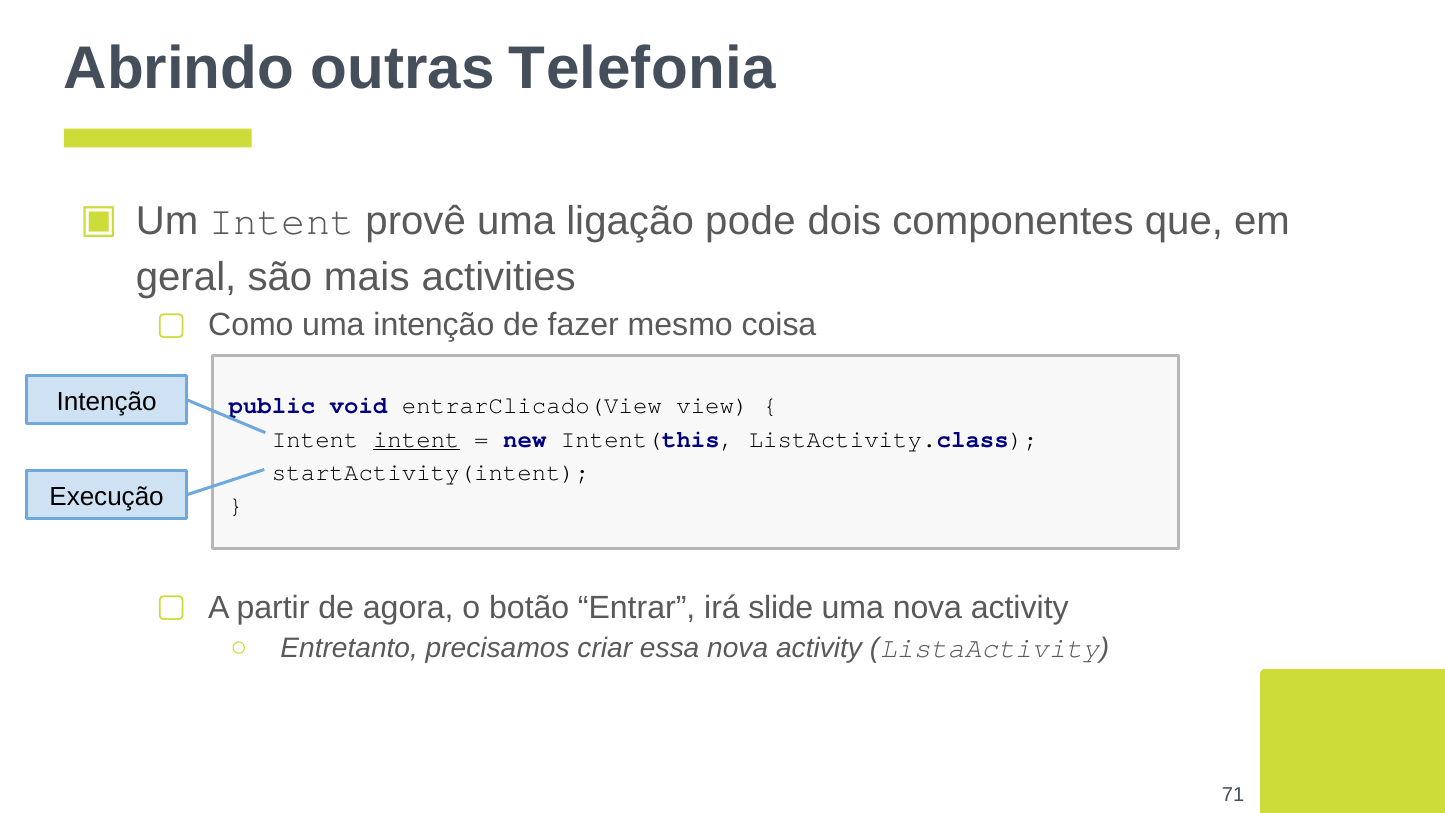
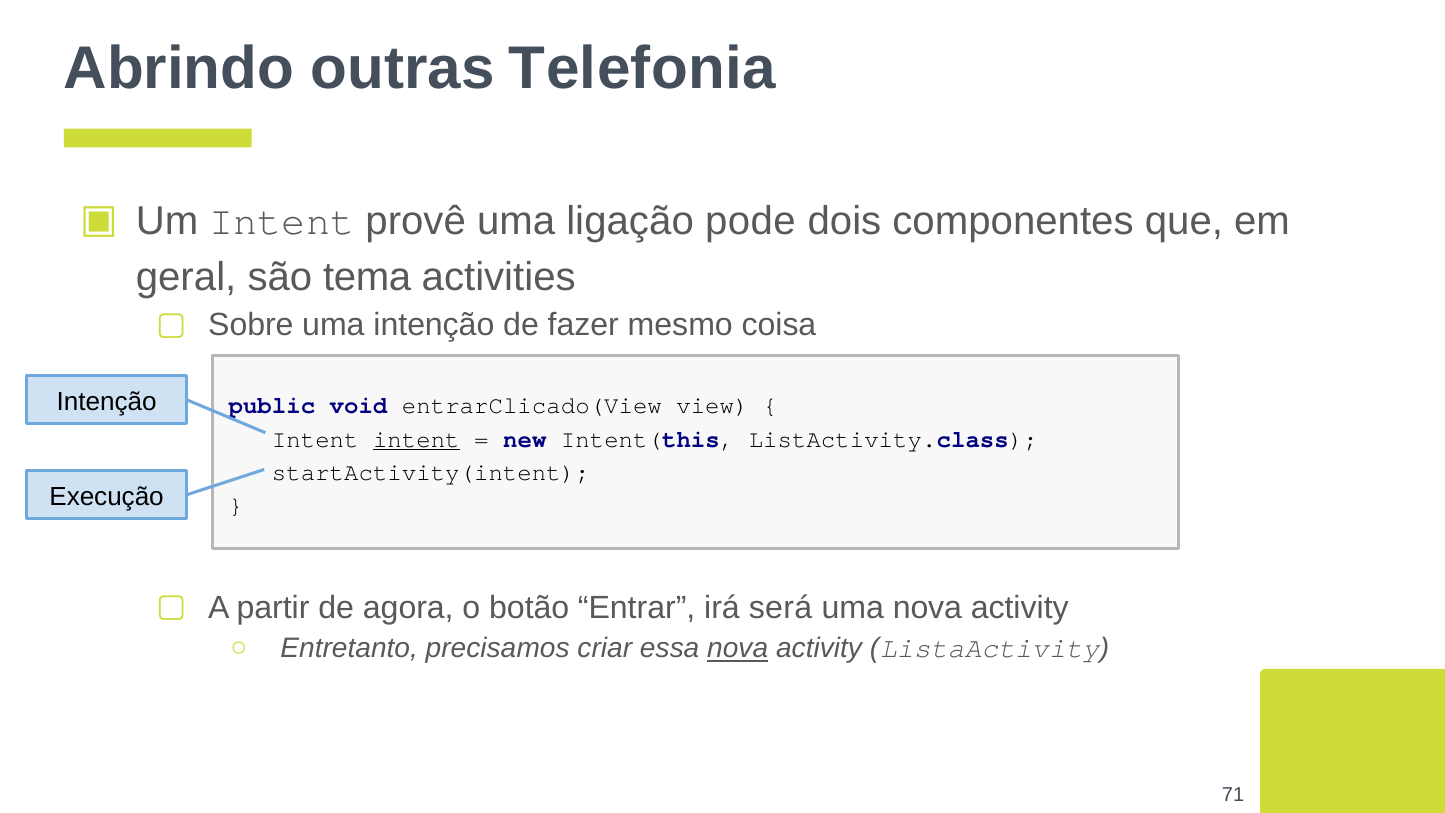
mais: mais -> tema
Como: Como -> Sobre
slide: slide -> será
nova at (738, 648) underline: none -> present
